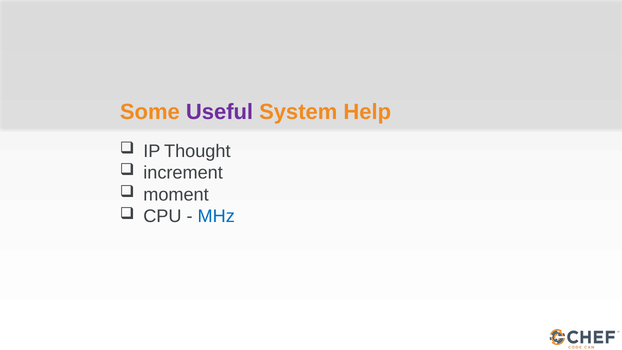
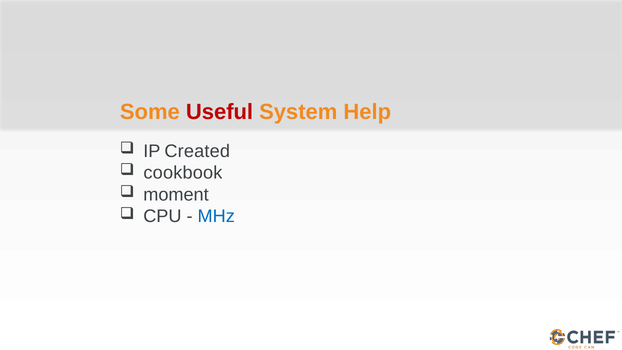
Useful colour: purple -> red
Thought: Thought -> Created
increment: increment -> cookbook
